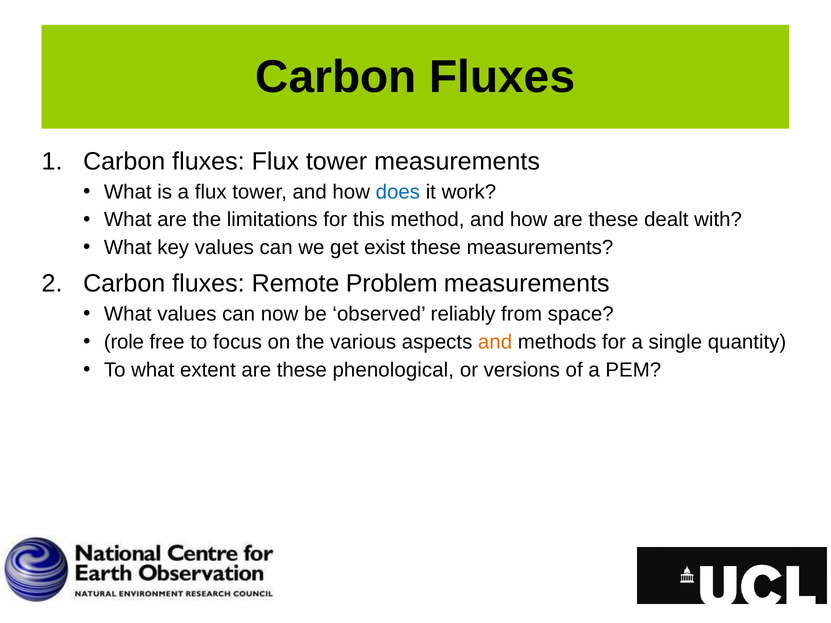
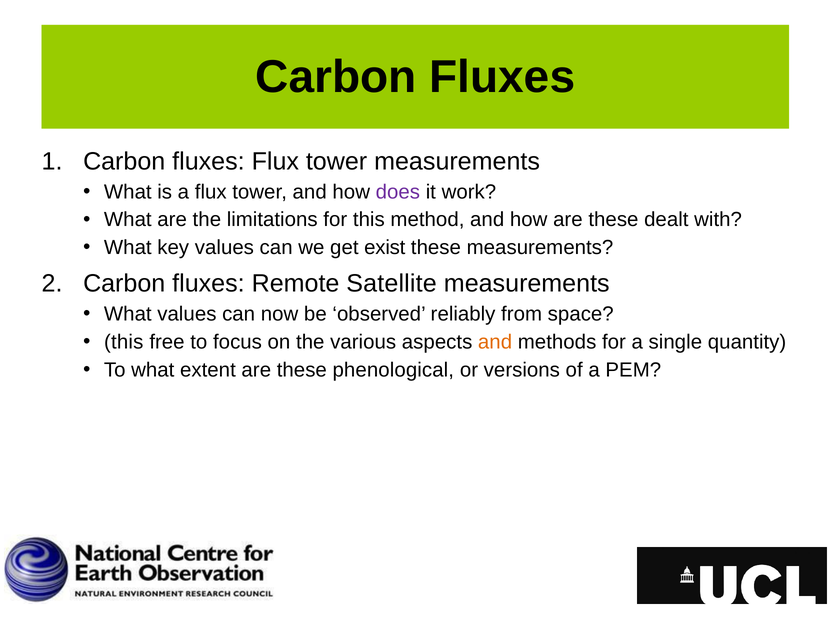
does colour: blue -> purple
Problem: Problem -> Satellite
role at (124, 342): role -> this
